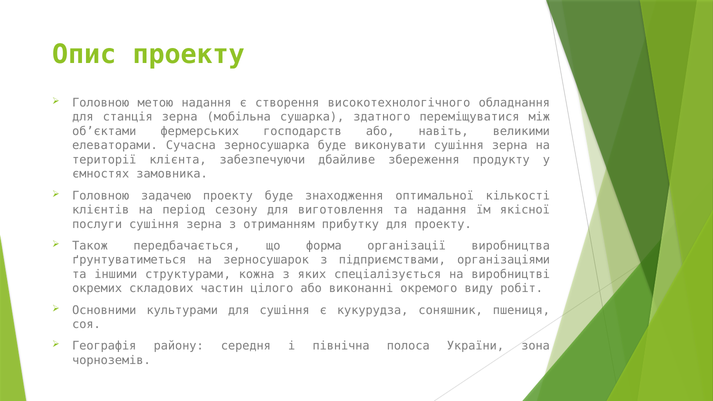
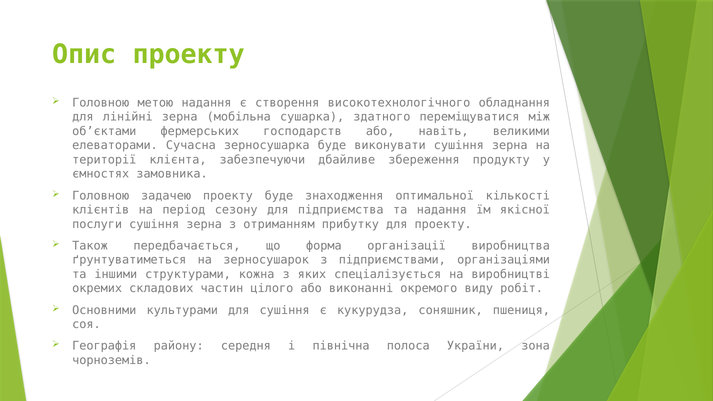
станція: станція -> лінійні
виготовлення: виготовлення -> підприємства
